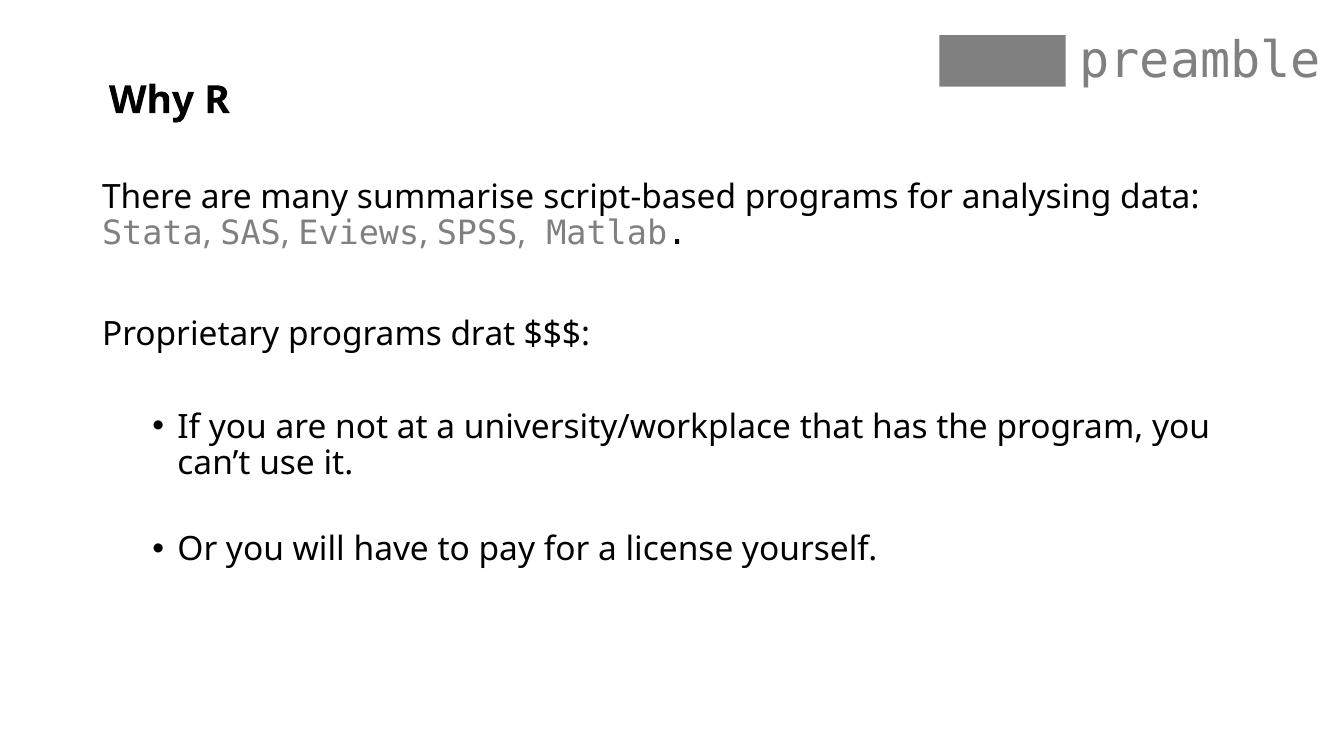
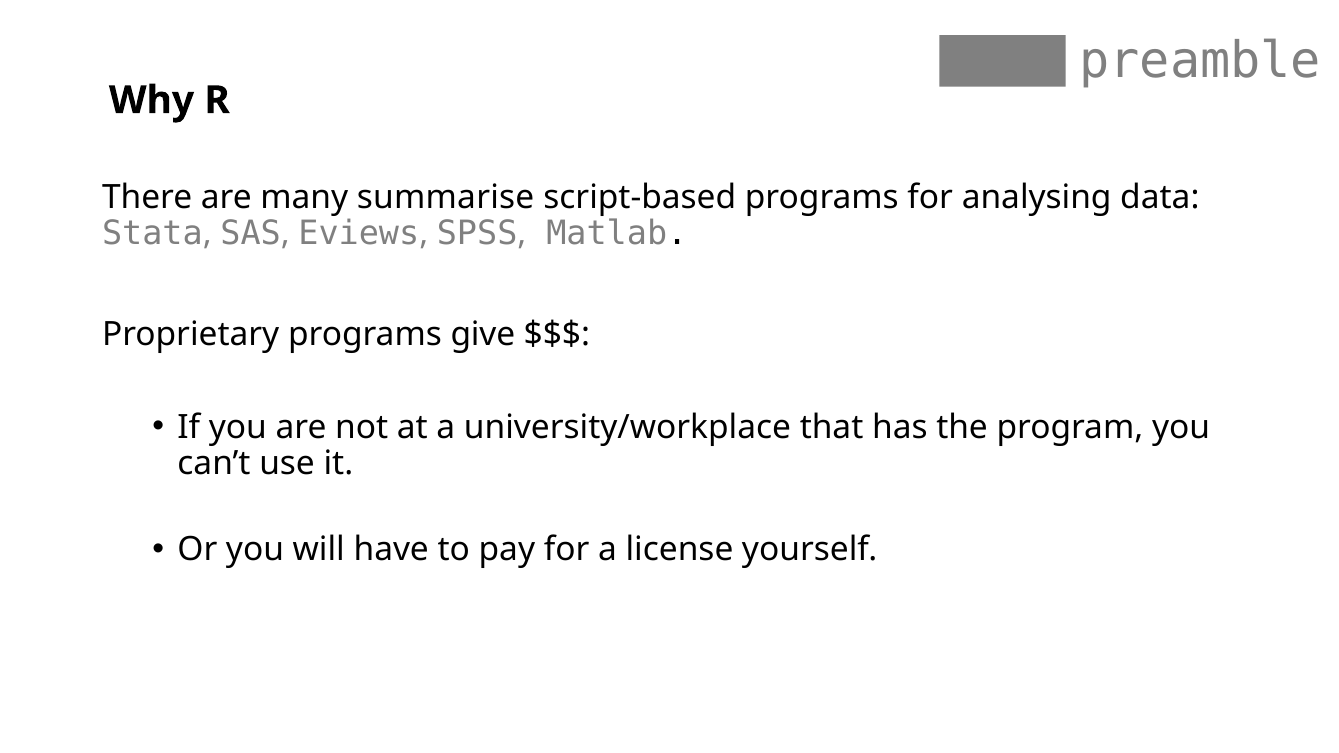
drat: drat -> give
